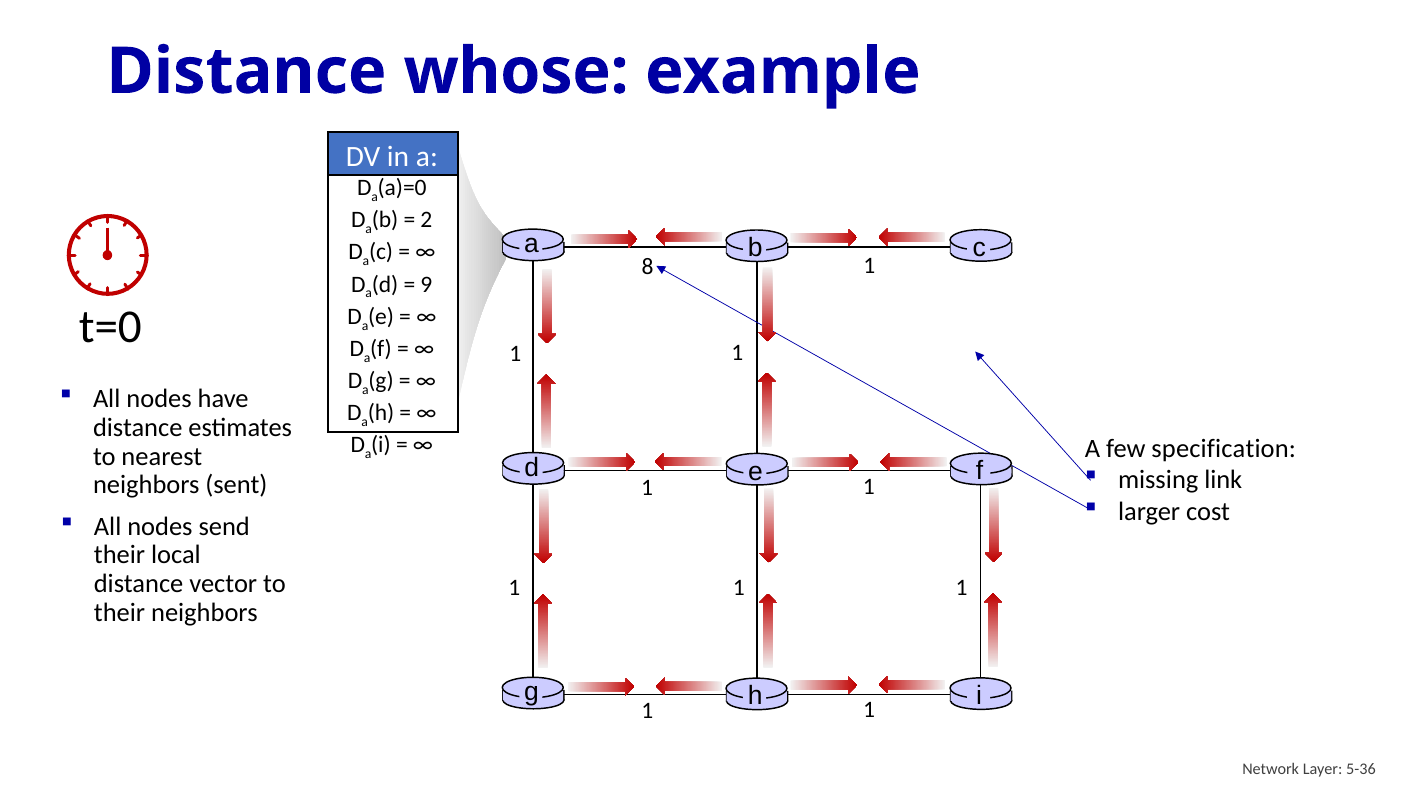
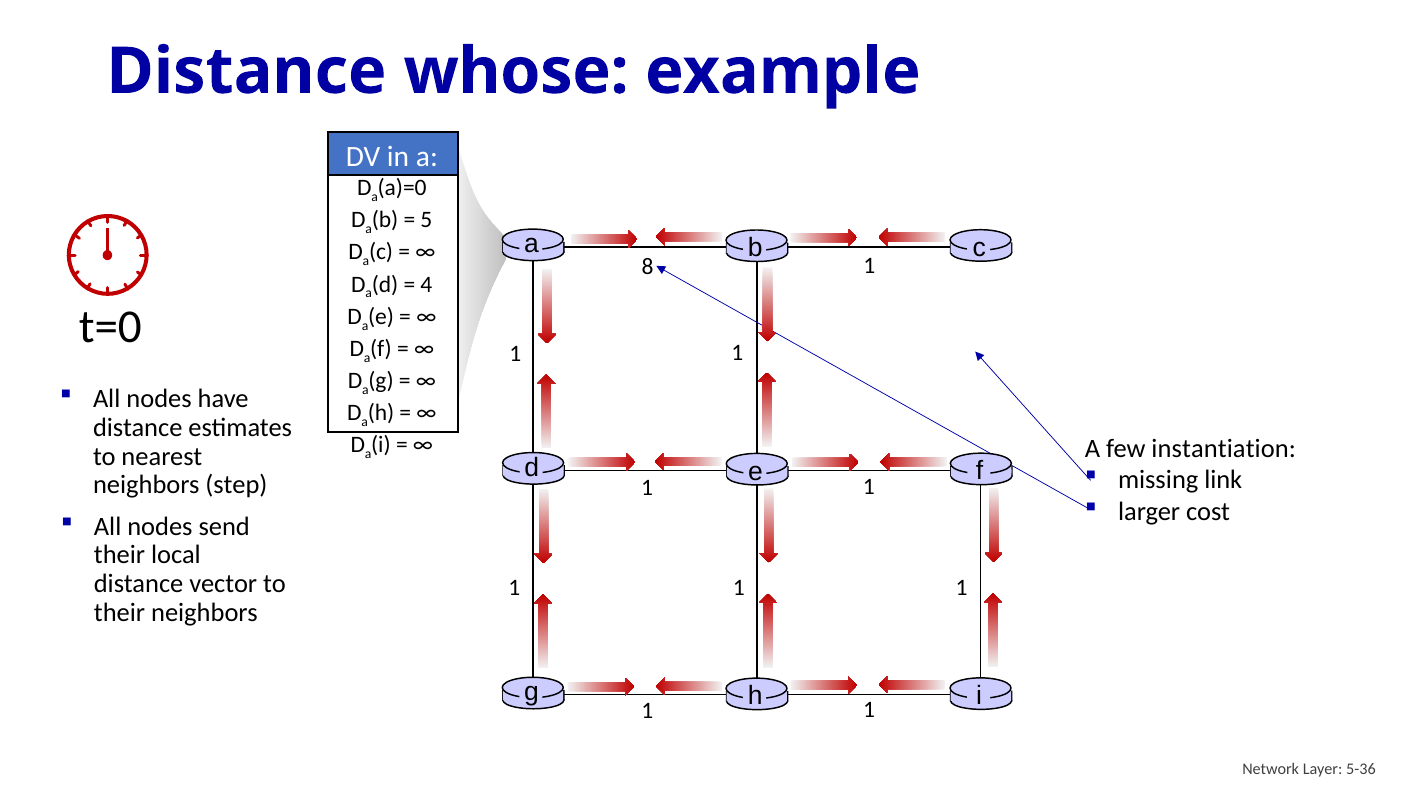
2: 2 -> 5
9: 9 -> 4
specification: specification -> instantiation
sent: sent -> step
